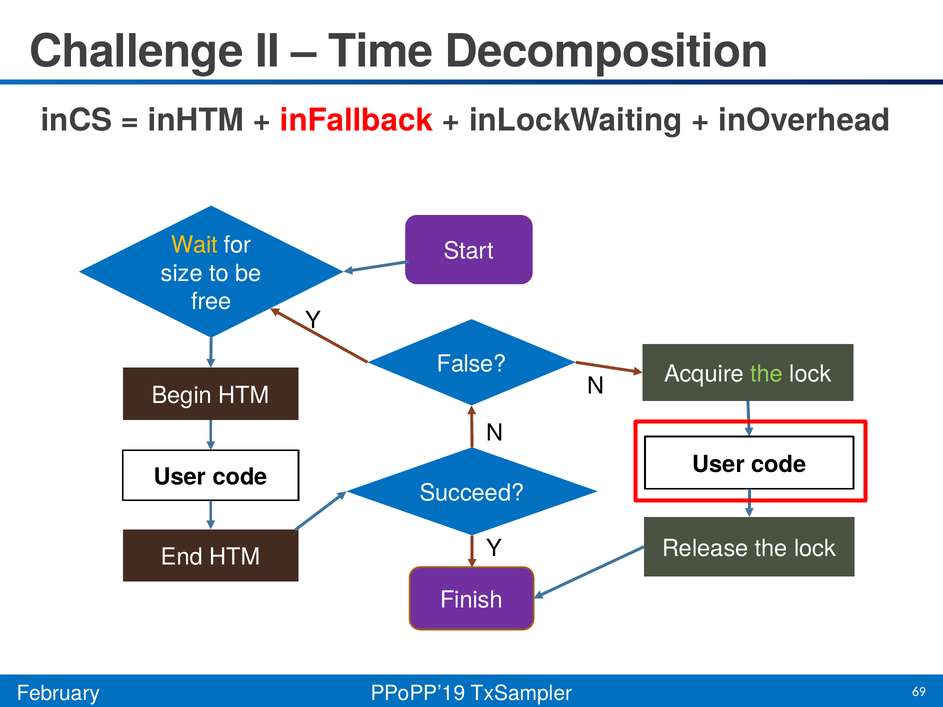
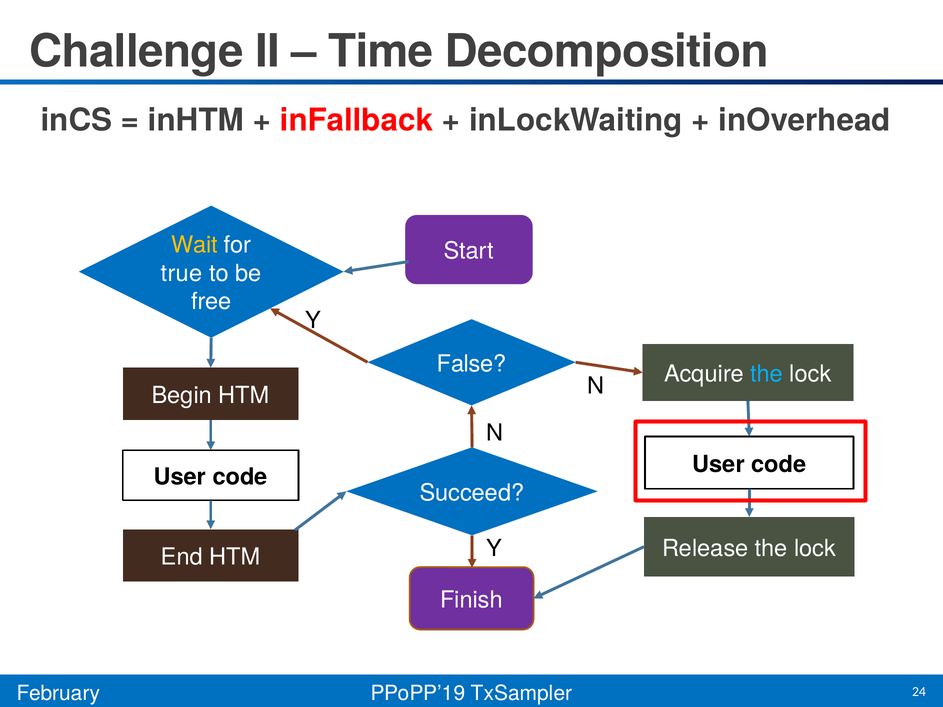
size: size -> true
the at (767, 374) colour: light green -> light blue
69: 69 -> 24
